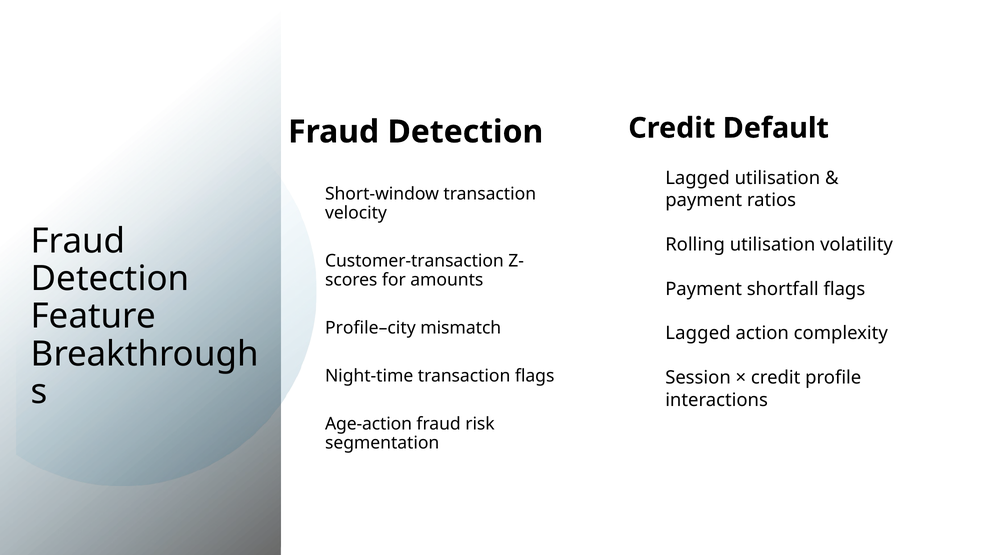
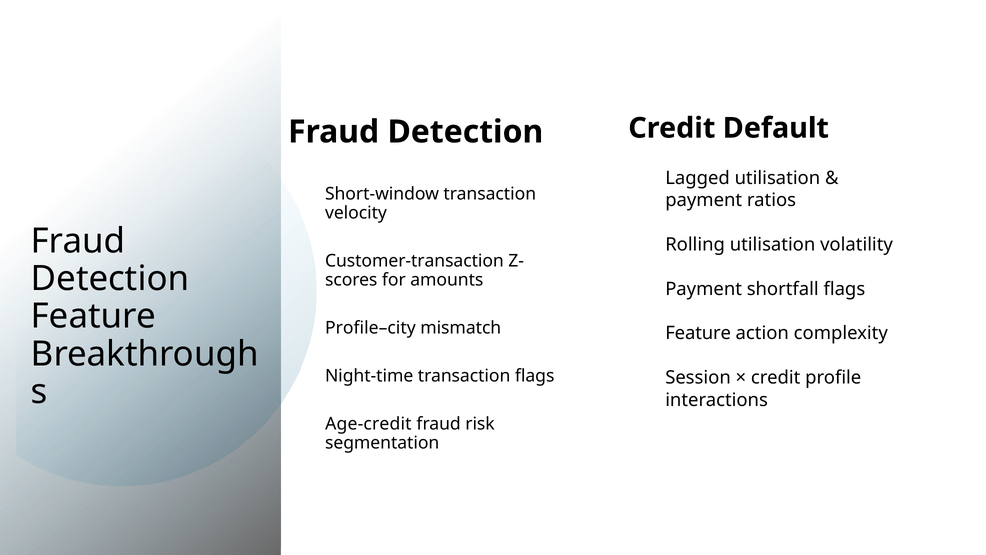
Lagged at (698, 333): Lagged -> Feature
Age-action: Age-action -> Age-credit
